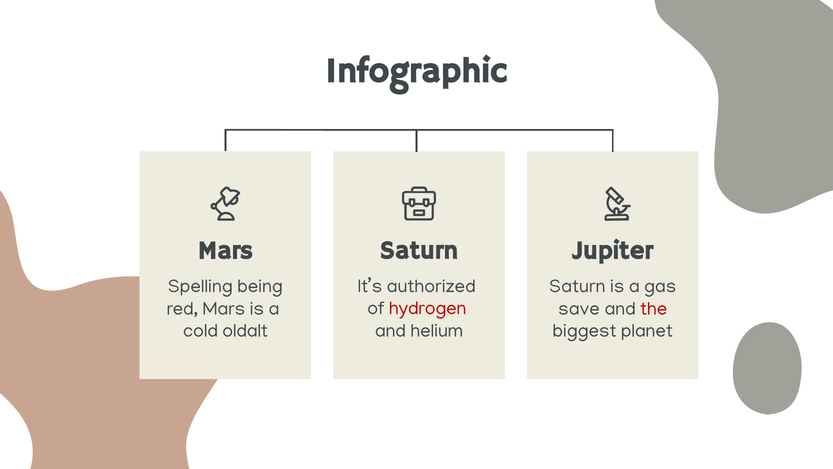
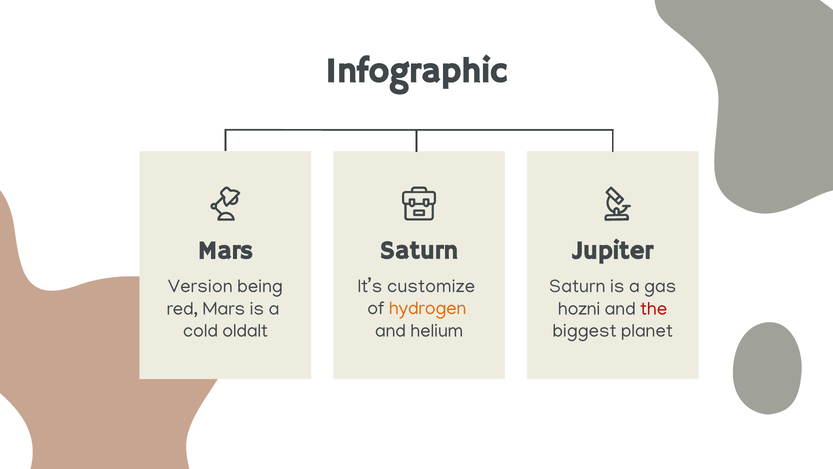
authorized: authorized -> customize
Spelling: Spelling -> Version
hydrogen colour: red -> orange
save: save -> hozni
